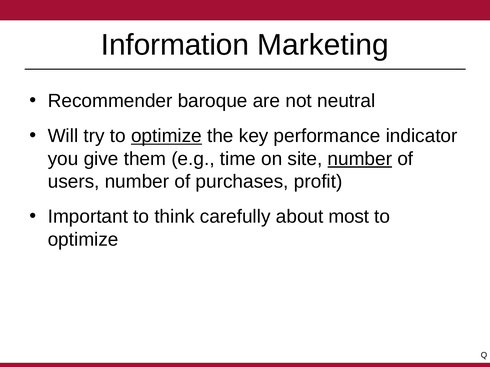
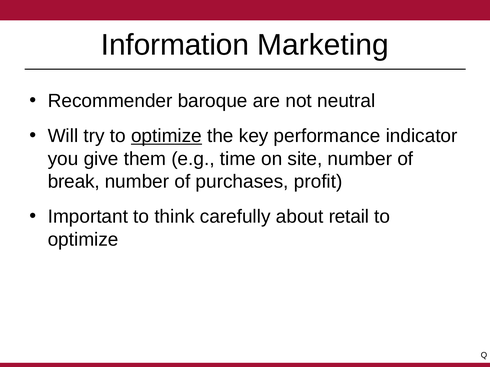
number at (360, 159) underline: present -> none
users: users -> break
most: most -> retail
